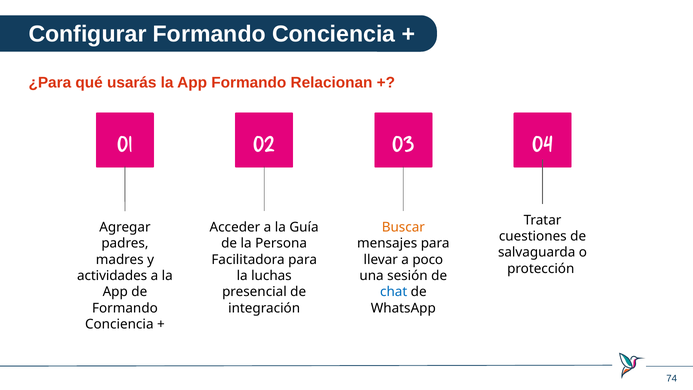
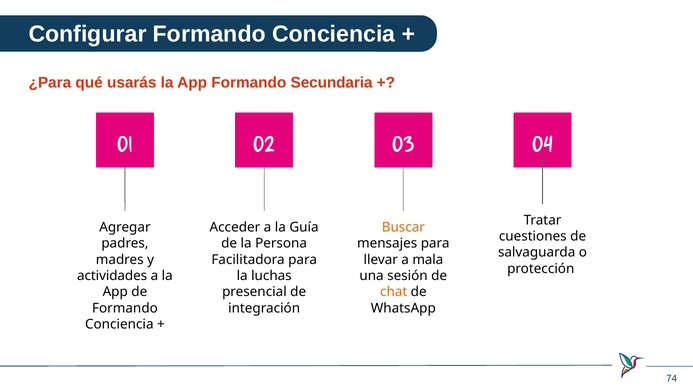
Relacionan: Relacionan -> Secundaria
poco: poco -> mala
chat colour: blue -> orange
